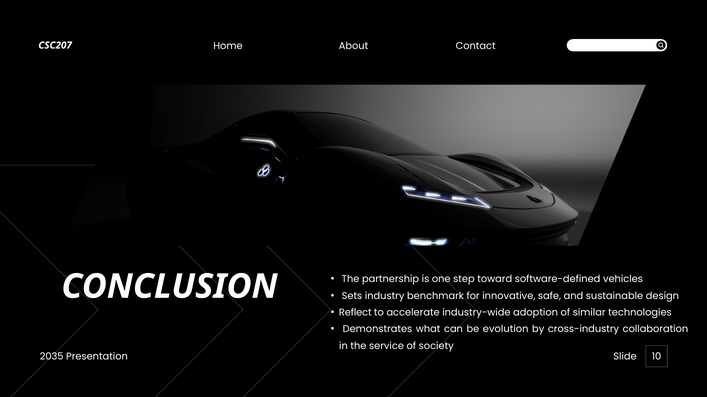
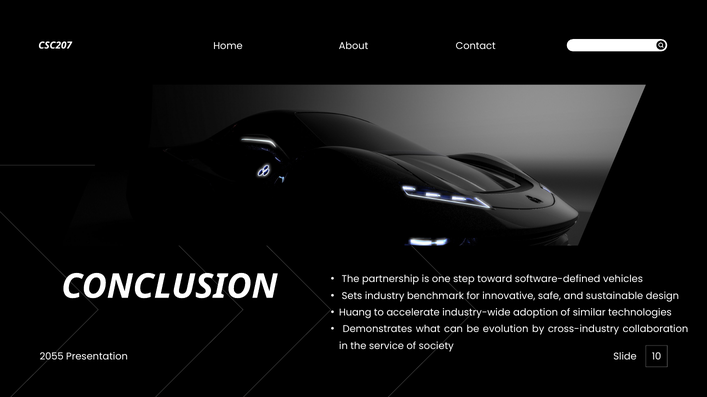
Reflect: Reflect -> Huang
2035: 2035 -> 2055
